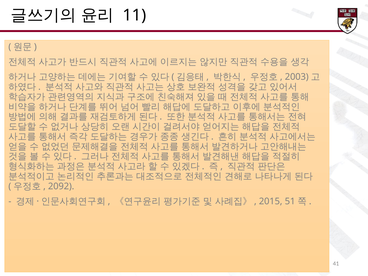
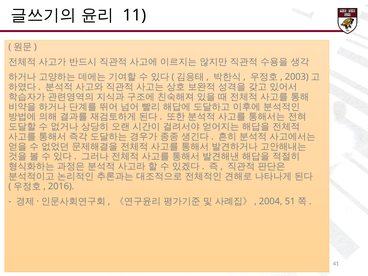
2092: 2092 -> 2016
2015: 2015 -> 2004
